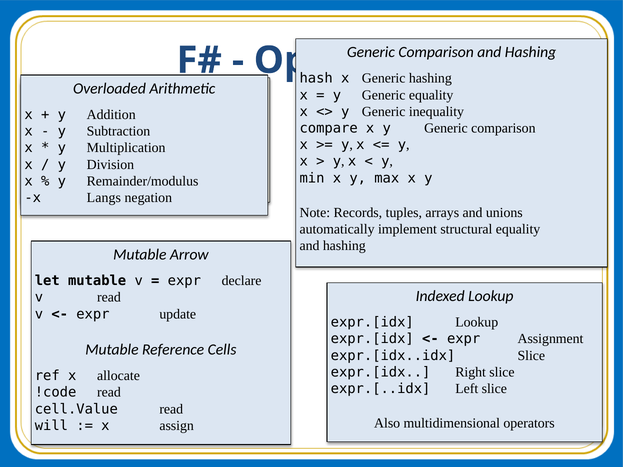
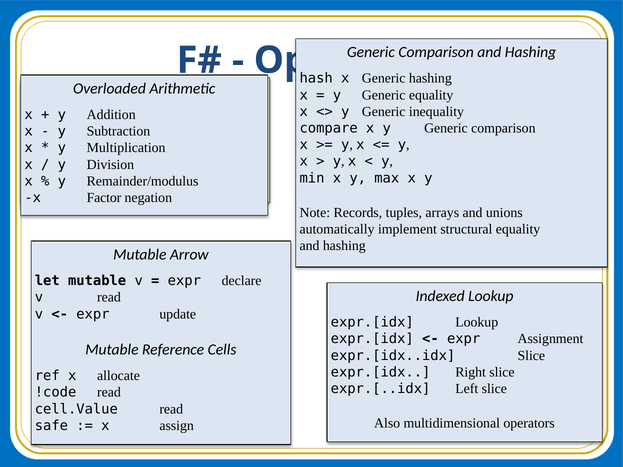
Langs: Langs -> Factor
will: will -> safe
